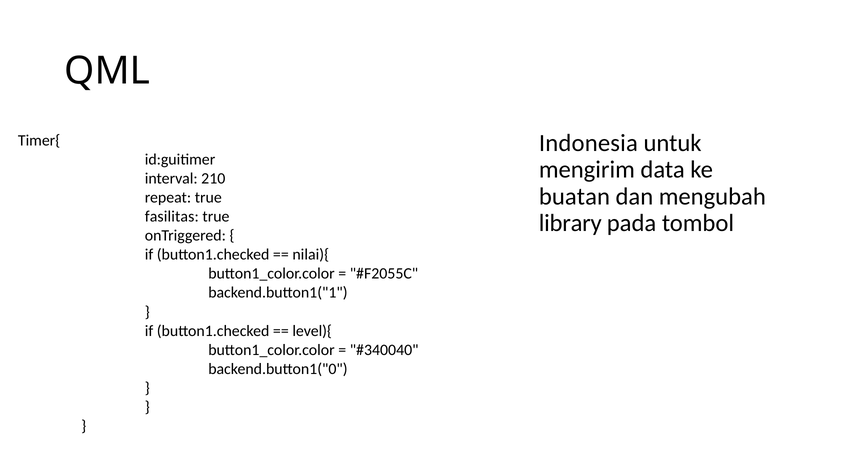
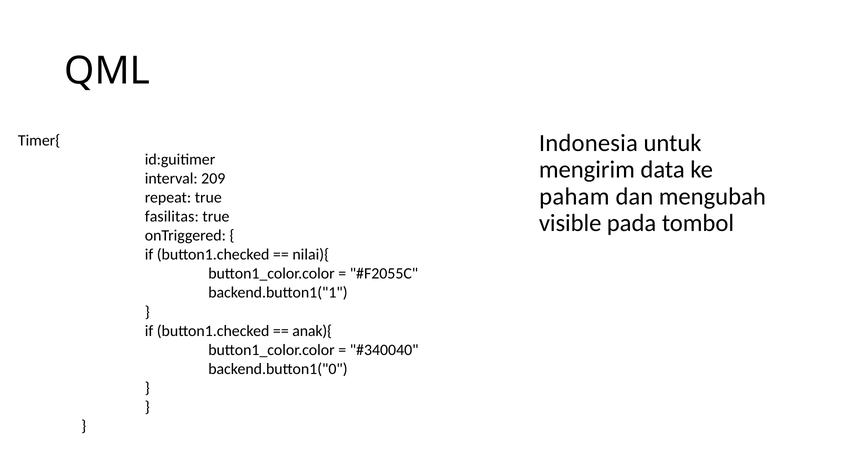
210: 210 -> 209
buatan: buatan -> paham
library: library -> visible
level){: level){ -> anak){
